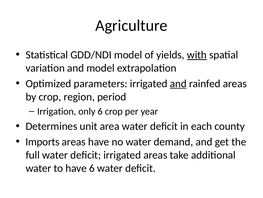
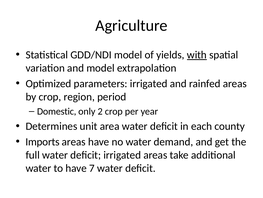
and at (178, 83) underline: present -> none
Irrigation: Irrigation -> Domestic
only 6: 6 -> 2
have 6: 6 -> 7
